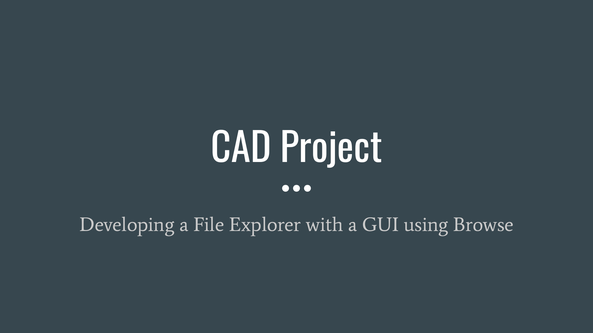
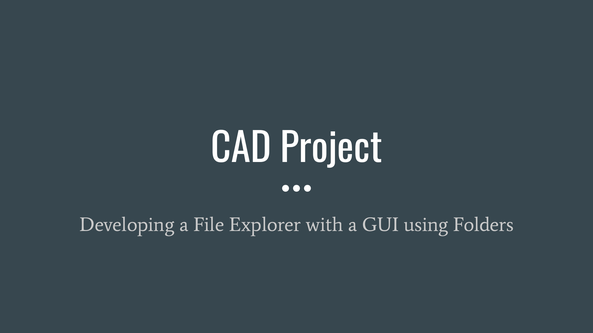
Browse: Browse -> Folders
